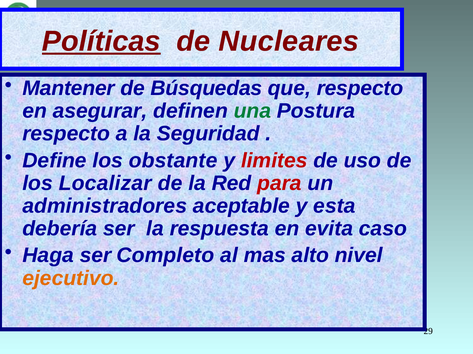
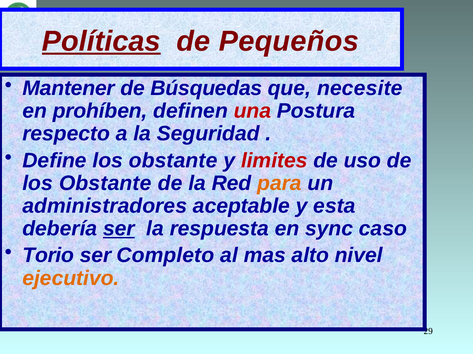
Nucleares: Nucleares -> Pequeños
que respecto: respecto -> necesite
asegurar: asegurar -> prohíben
una colour: green -> red
Localizar at (105, 184): Localizar -> Obstante
para colour: red -> orange
ser at (119, 229) underline: none -> present
evita: evita -> sync
Haga: Haga -> Torio
